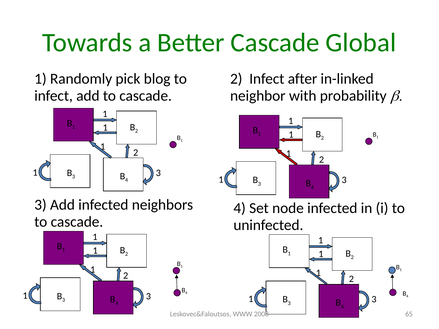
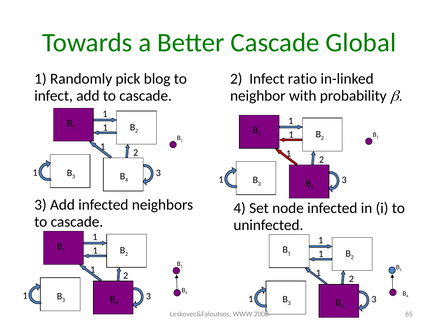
after: after -> ratio
